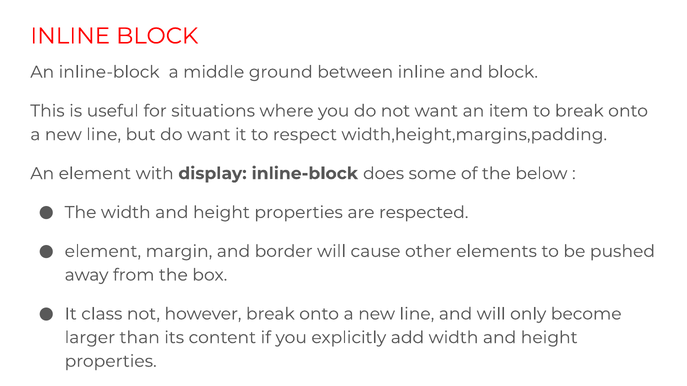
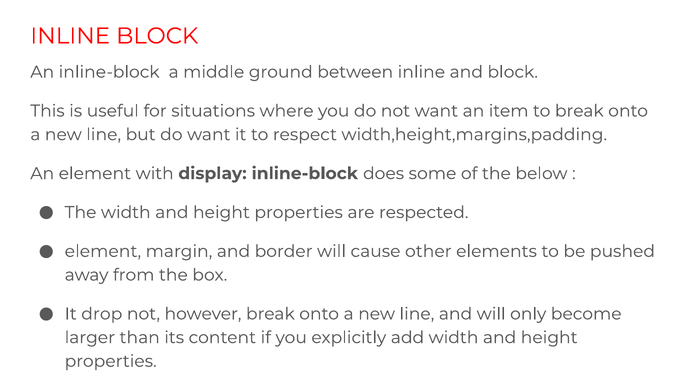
class: class -> drop
